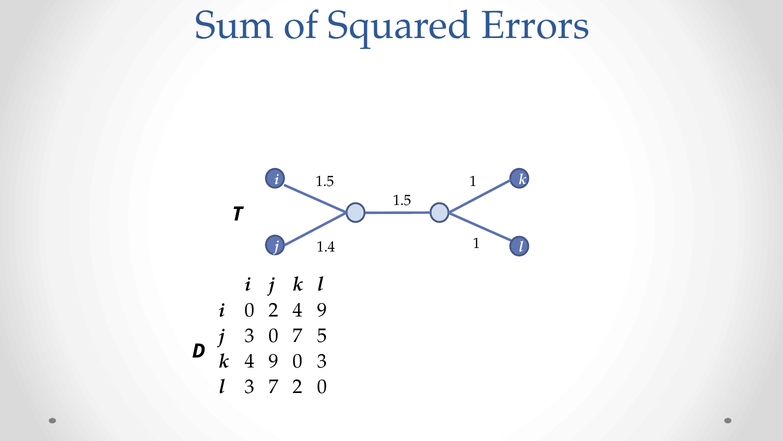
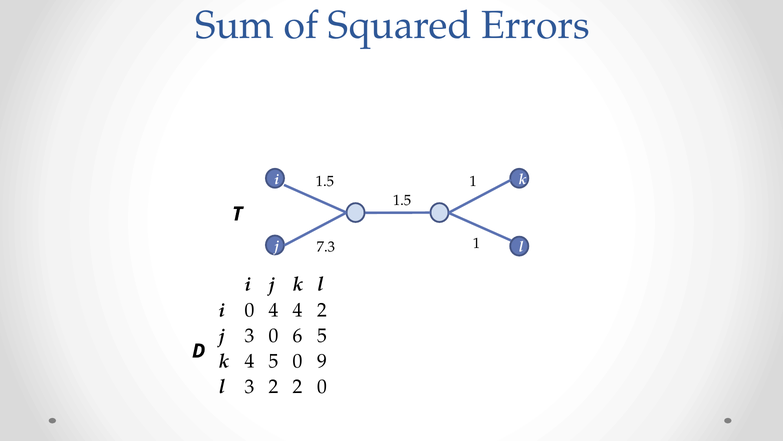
1.4: 1.4 -> 7.3
0 2: 2 -> 4
9 at (322, 310): 9 -> 2
0 7: 7 -> 6
k 4 9: 9 -> 5
0 3: 3 -> 9
3 7: 7 -> 2
